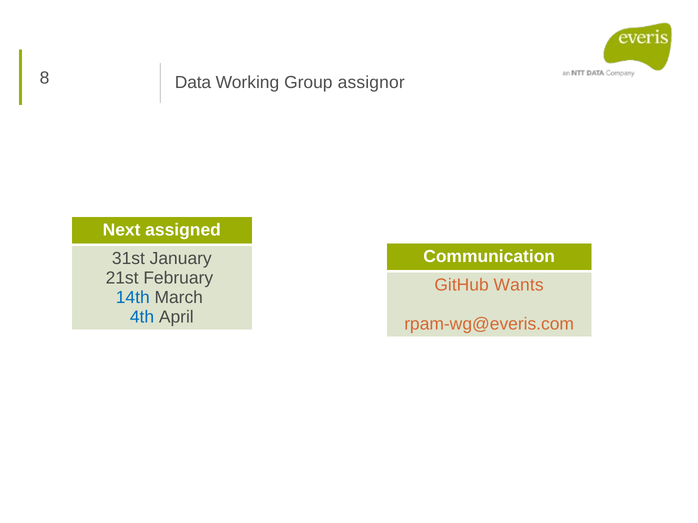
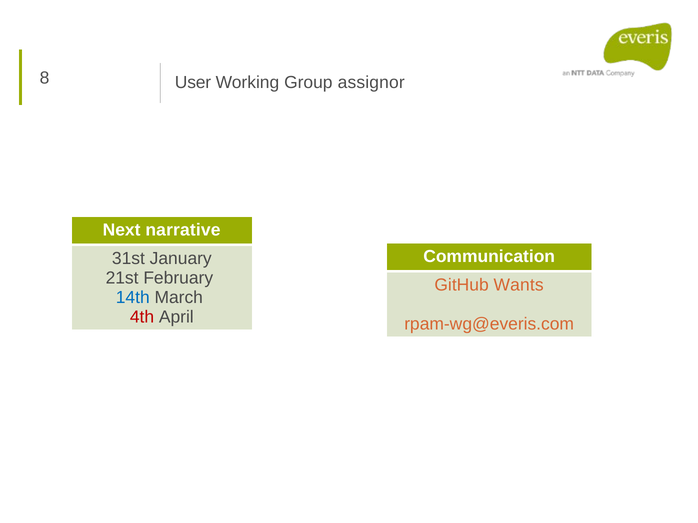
Data: Data -> User
assigned: assigned -> narrative
4th colour: blue -> red
